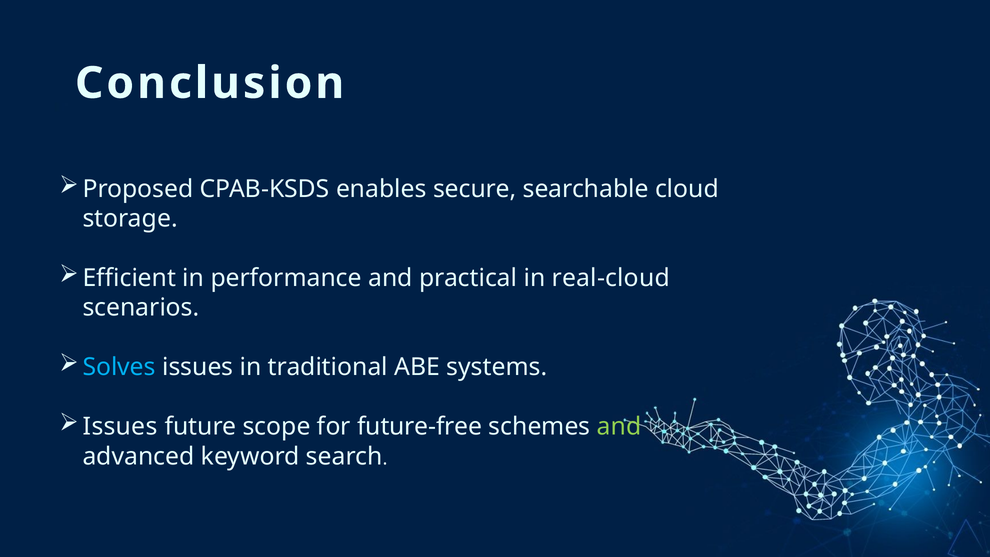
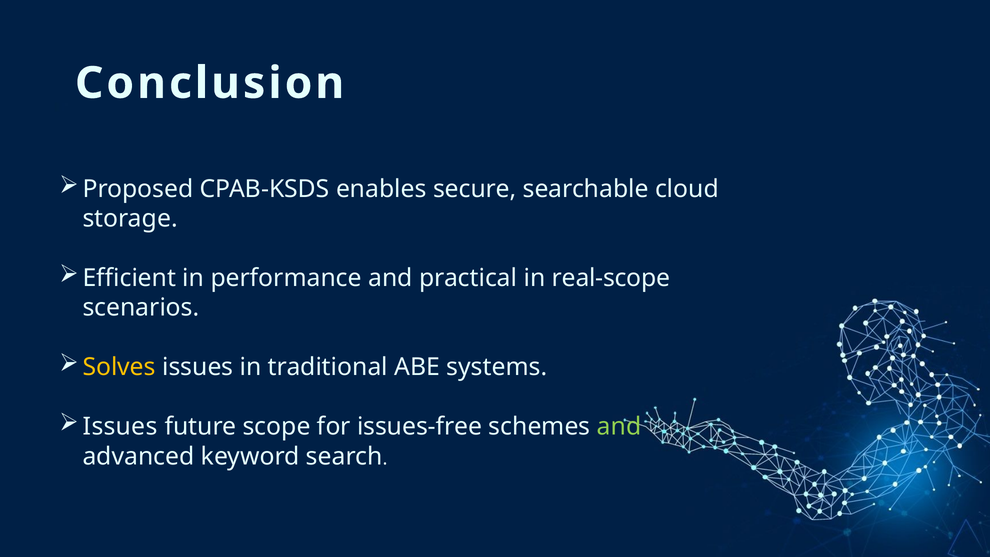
real-cloud: real-cloud -> real-scope
Solves colour: light blue -> yellow
future-free: future-free -> issues-free
